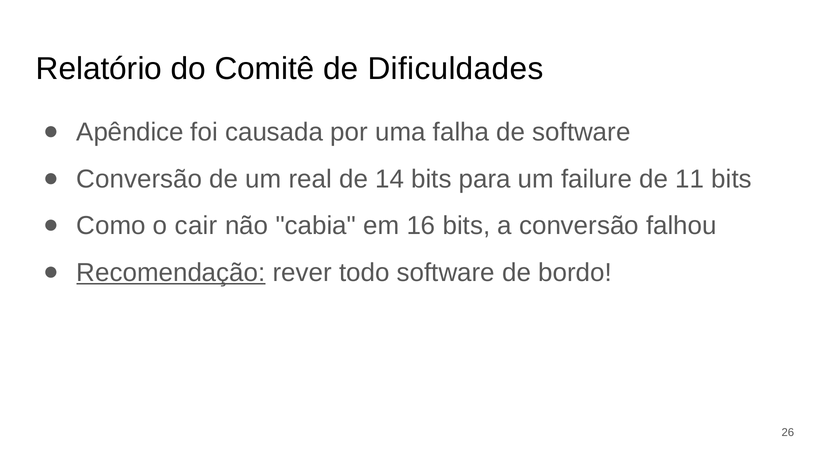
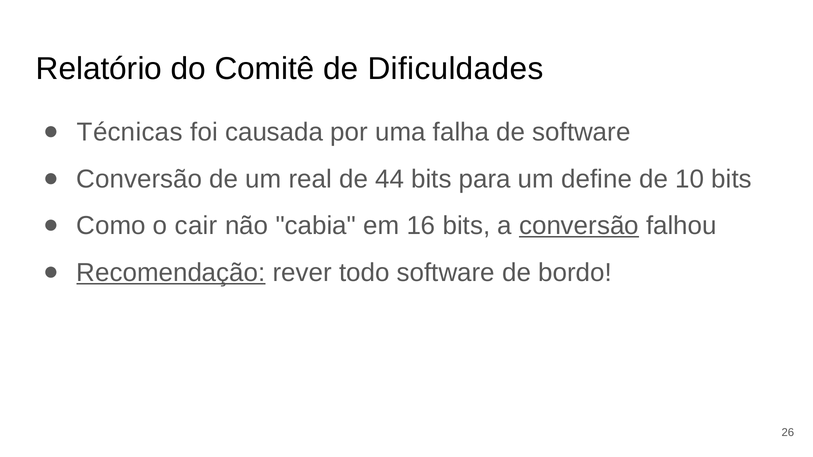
Apêndice: Apêndice -> Técnicas
14: 14 -> 44
failure: failure -> define
11: 11 -> 10
conversão at (579, 226) underline: none -> present
